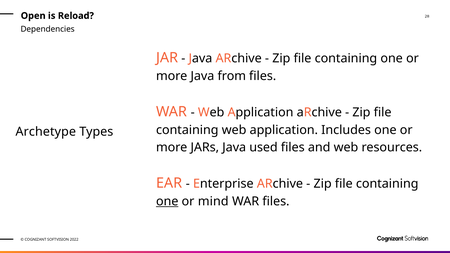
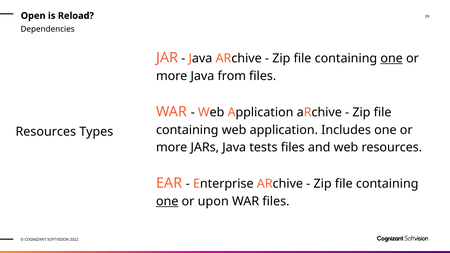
one at (392, 58) underline: none -> present
Archetype at (46, 132): Archetype -> Resources
used: used -> tests
mind: mind -> upon
